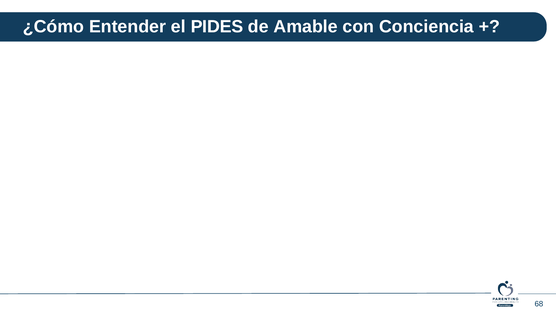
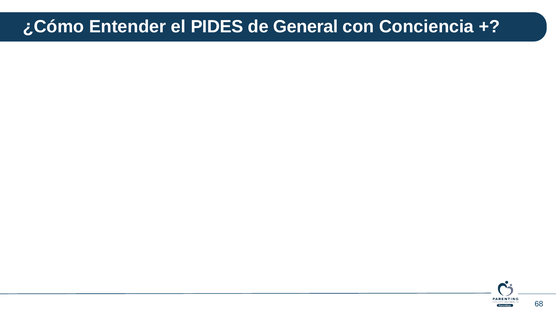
Amable: Amable -> General
